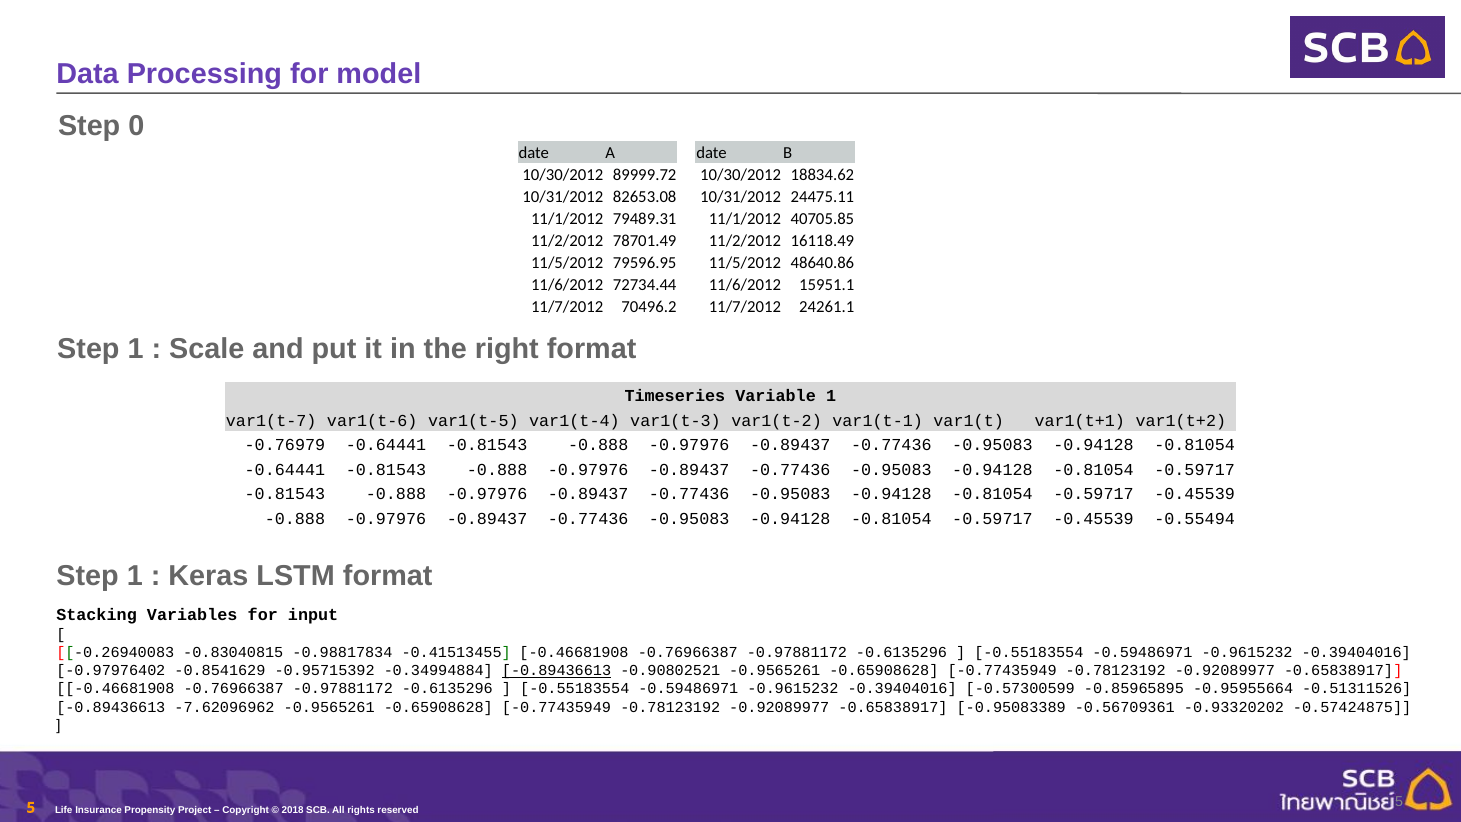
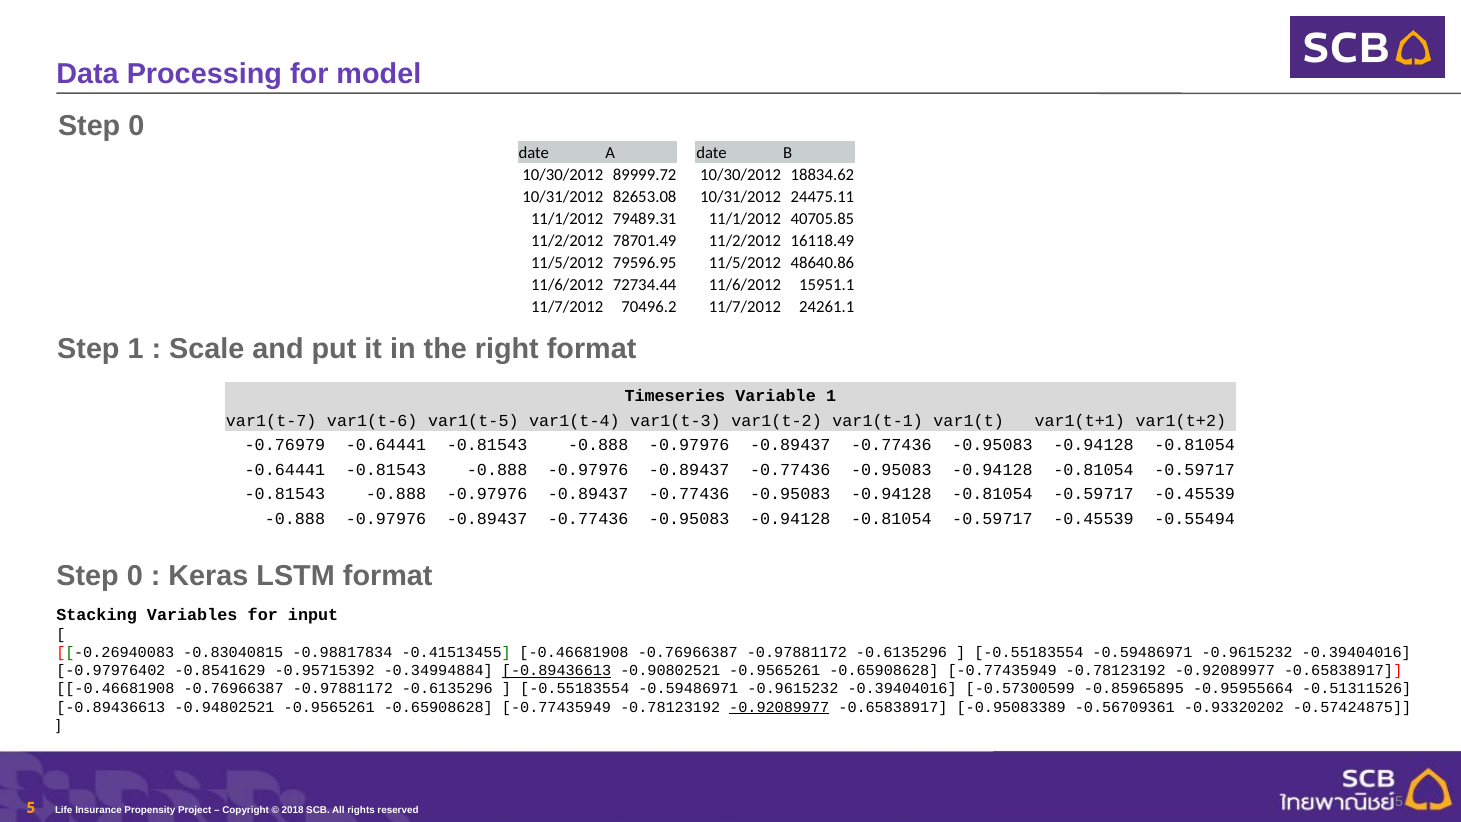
1 at (135, 575): 1 -> 0
-7.62096962: -7.62096962 -> -0.94802521
-0.92089977 at (779, 707) underline: none -> present
